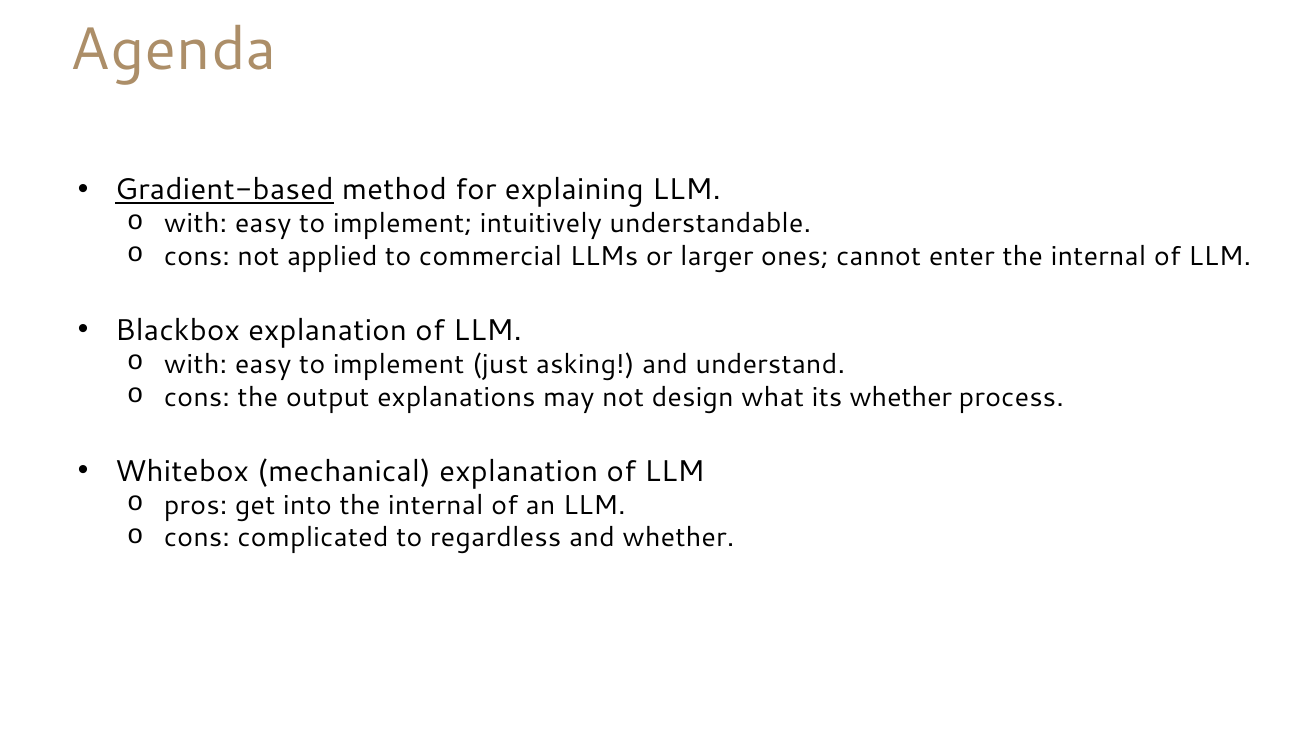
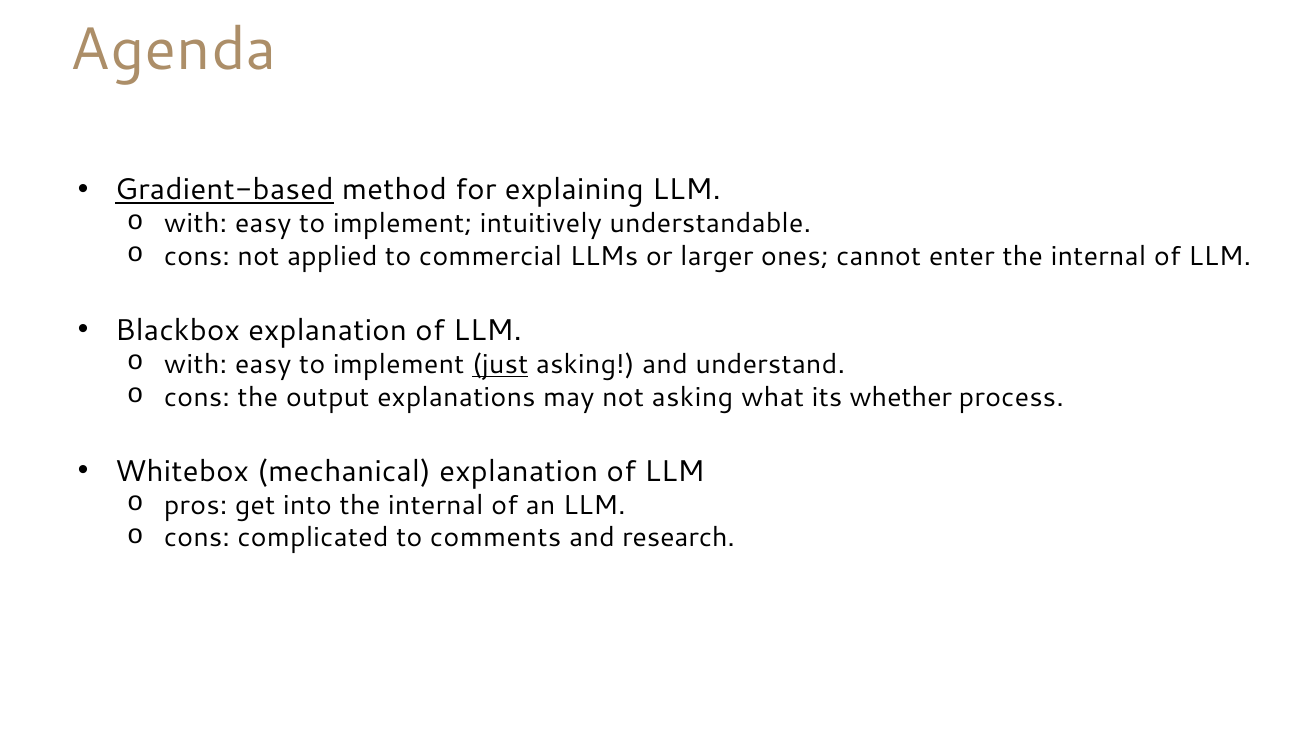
just underline: none -> present
not design: design -> asking
regardless: regardless -> comments
and whether: whether -> research
